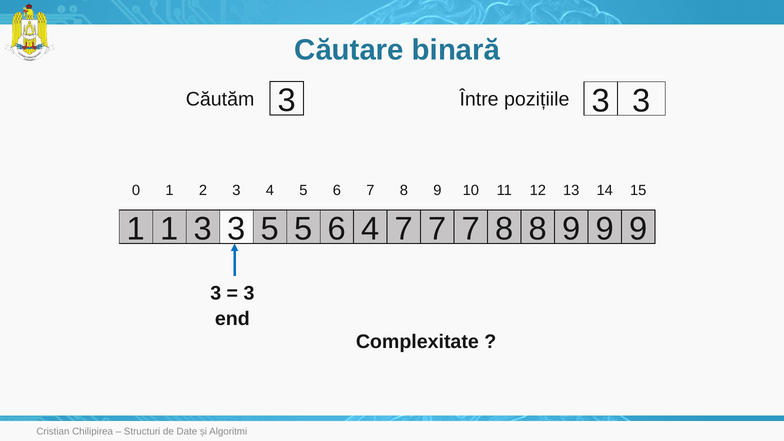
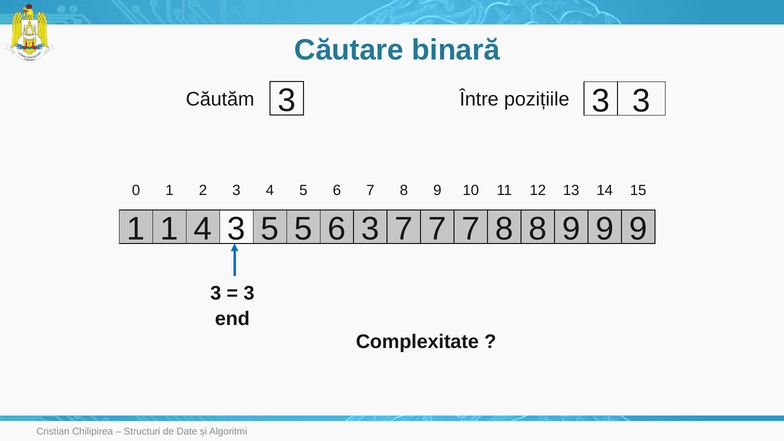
1 3: 3 -> 4
6 4: 4 -> 3
